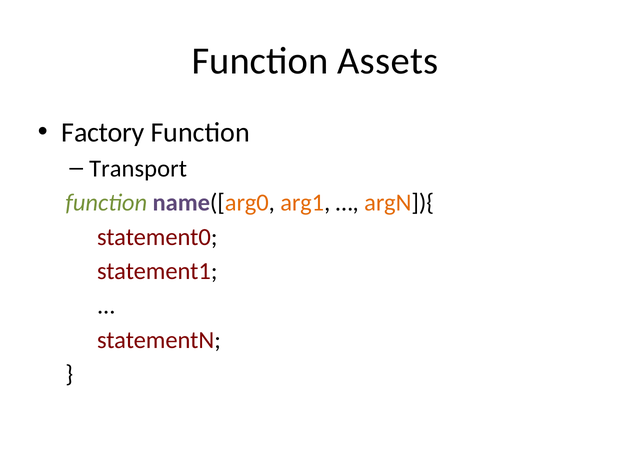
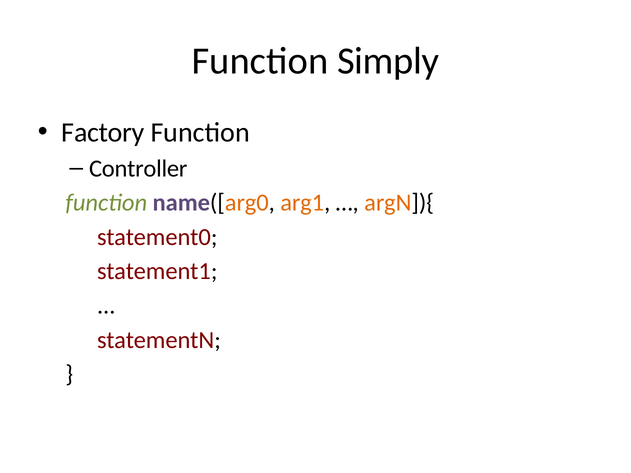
Assets: Assets -> Simply
Transport: Transport -> Controller
